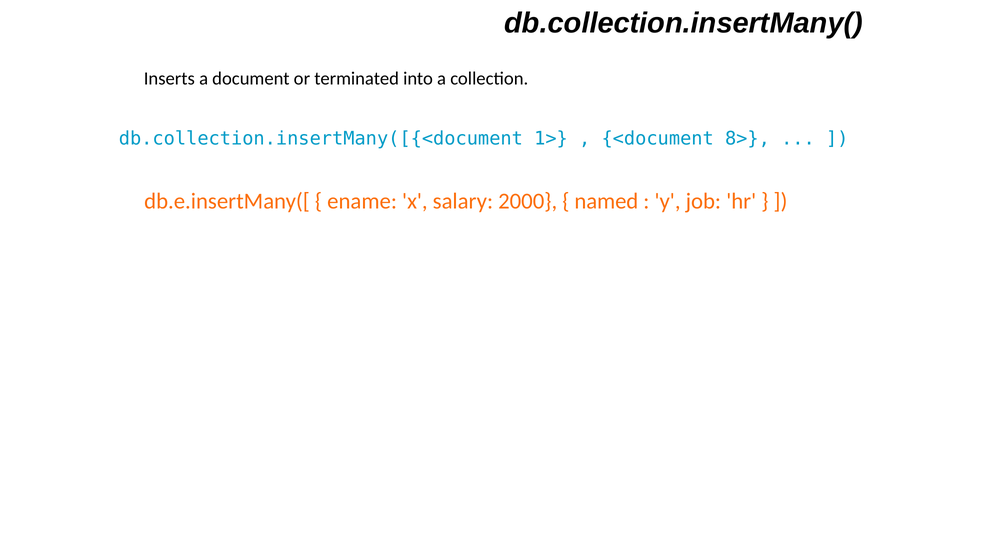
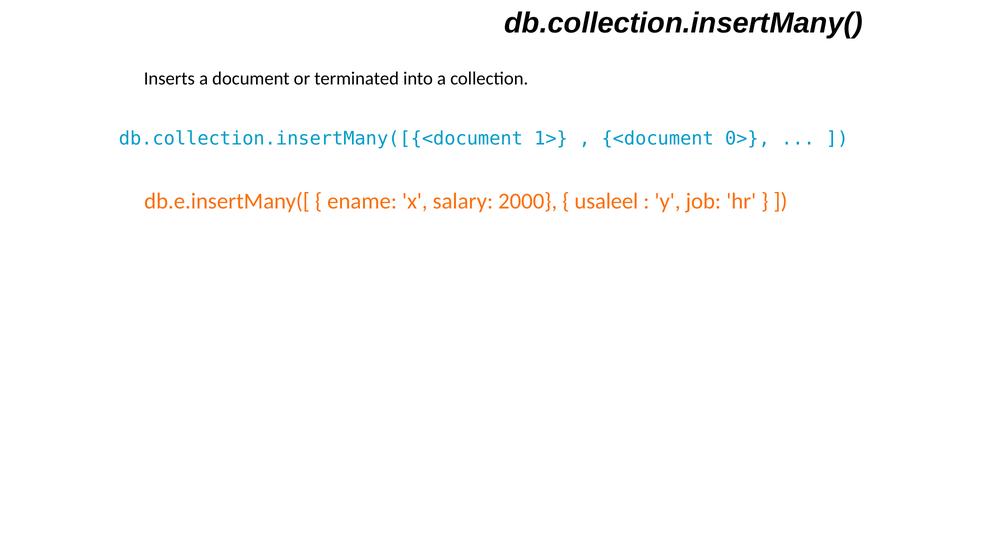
8>: 8> -> 0>
named: named -> usaleel
